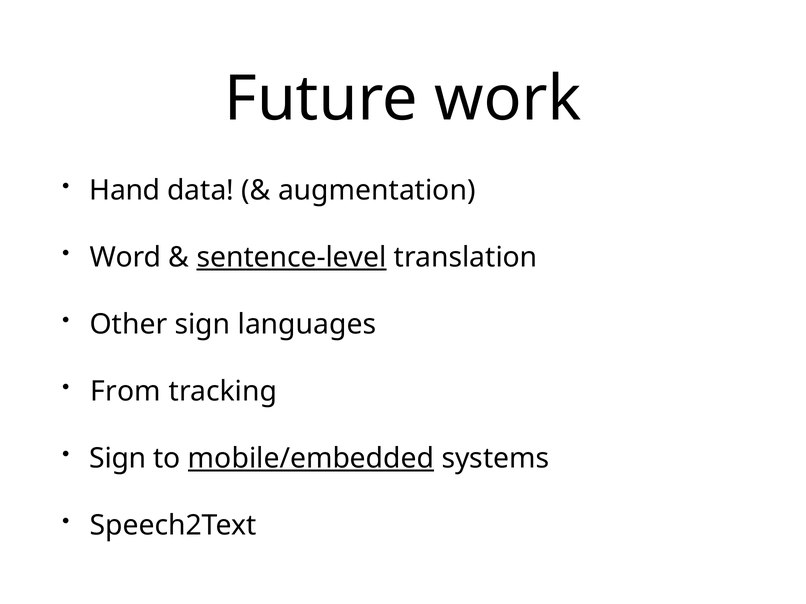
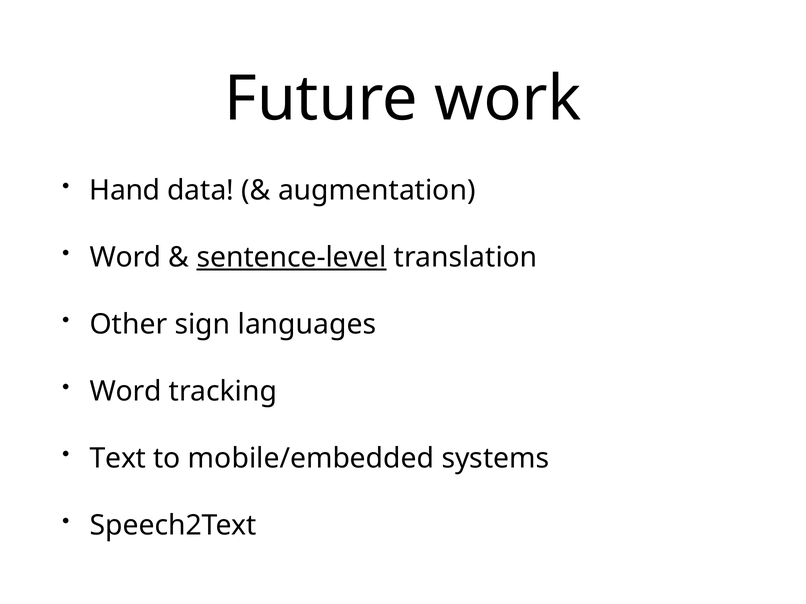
From at (125, 392): From -> Word
Sign at (118, 459): Sign -> Text
mobile/embedded underline: present -> none
